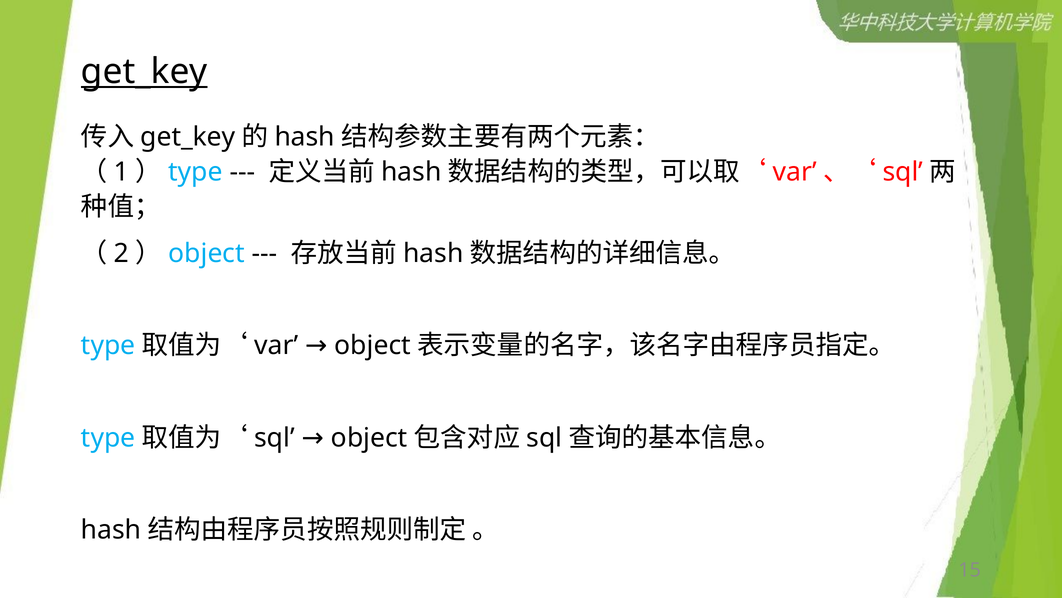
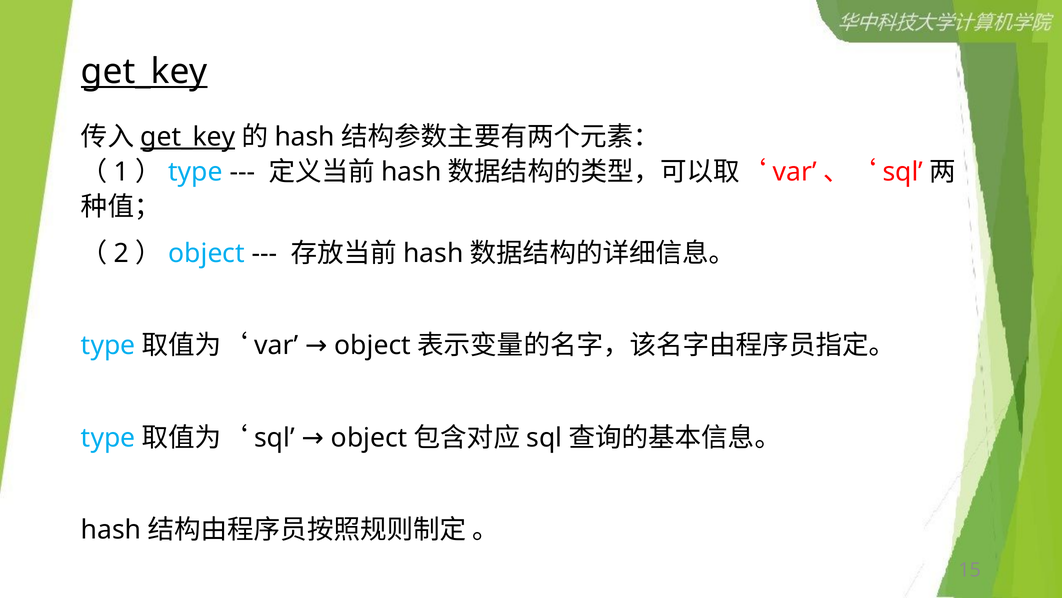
get_key at (188, 137) underline: none -> present
